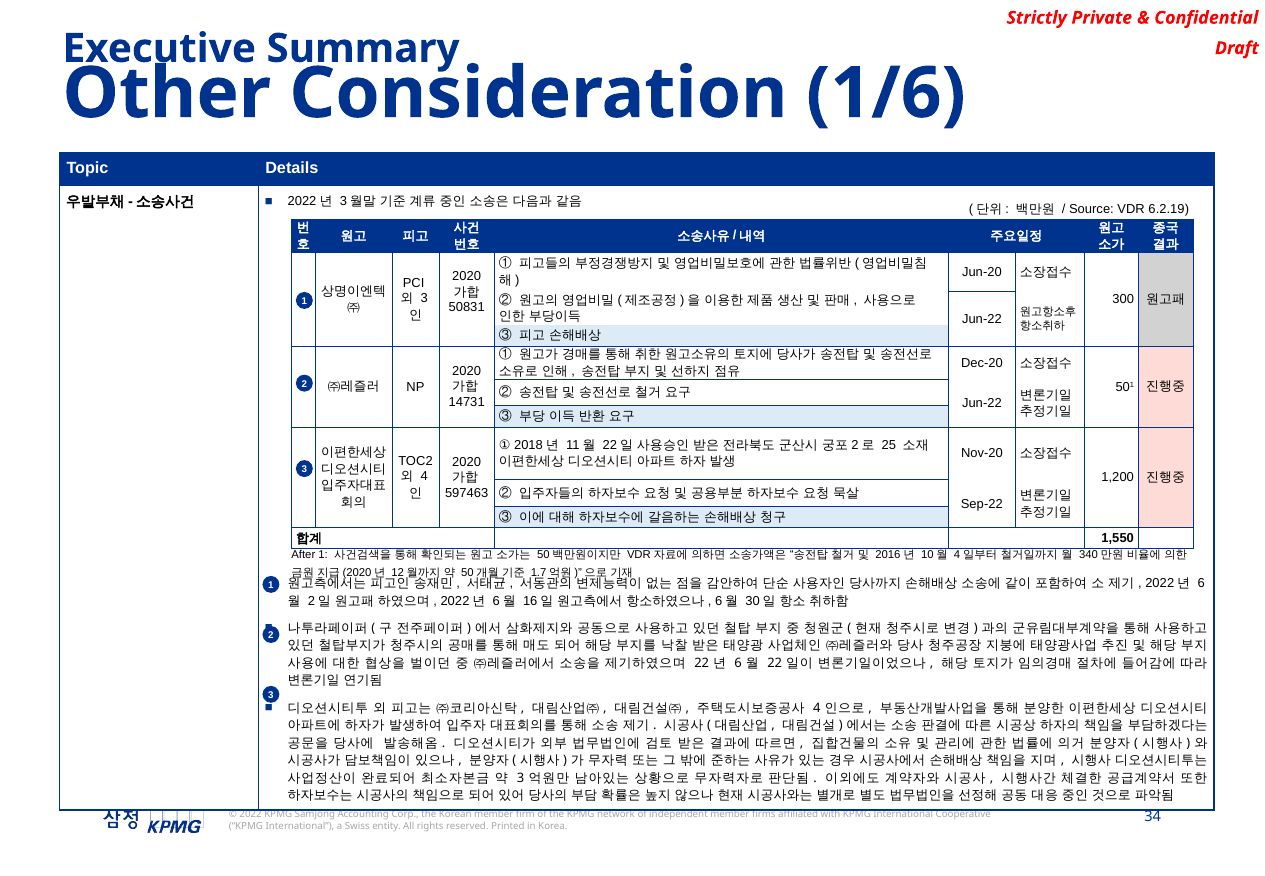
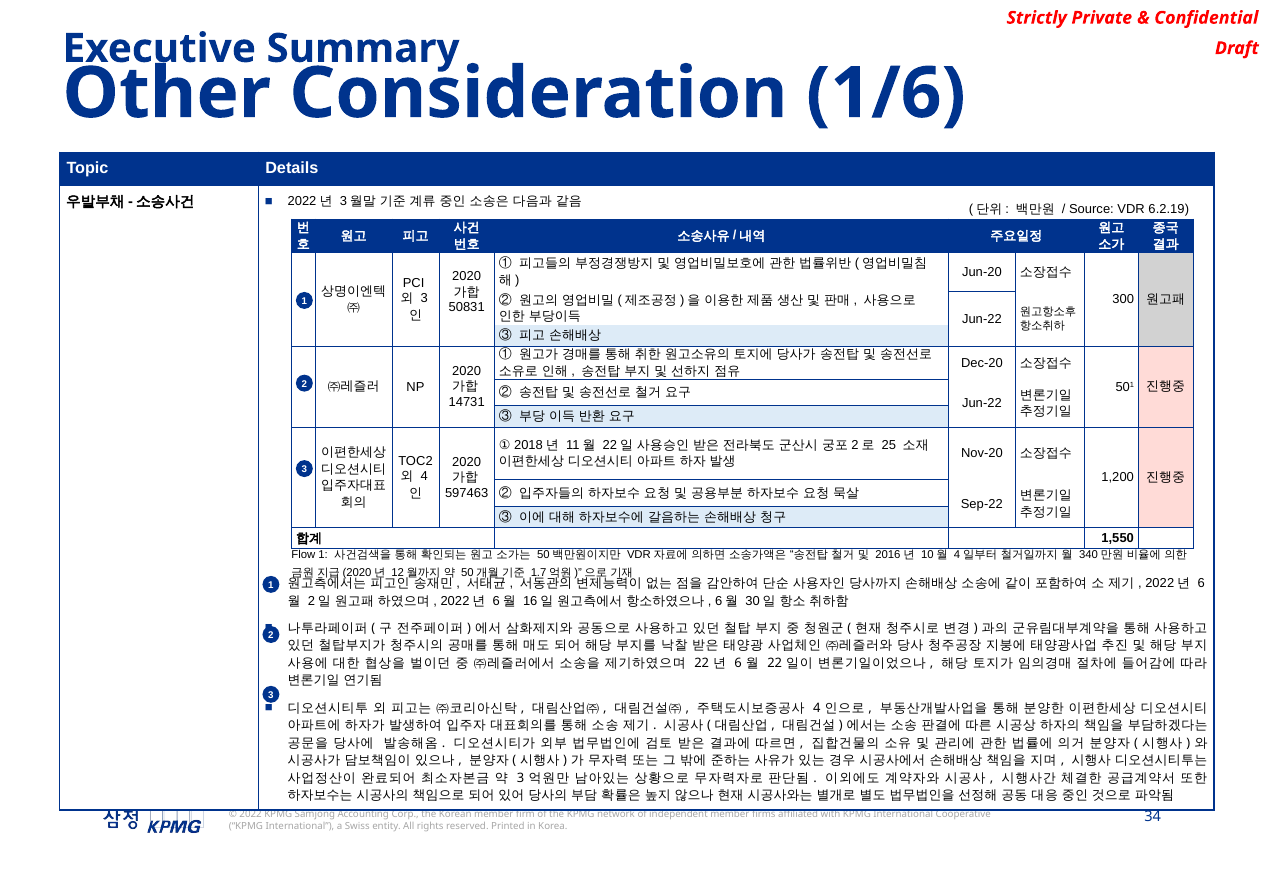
After: After -> Flow
